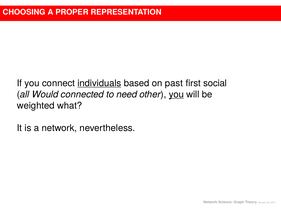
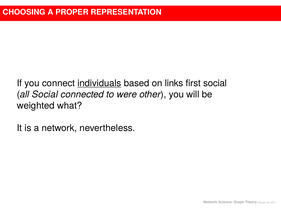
past: past -> links
all Would: Would -> Social
need: need -> were
you at (176, 95) underline: present -> none
